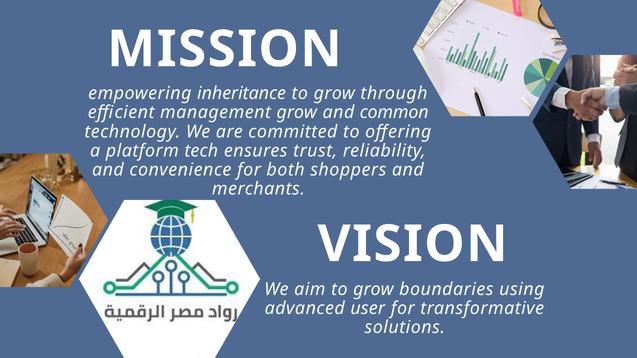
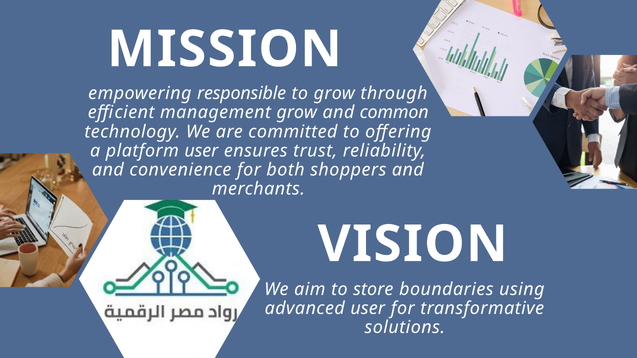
inheritance: inheritance -> responsible
platform tech: tech -> user
aim to grow: grow -> store
